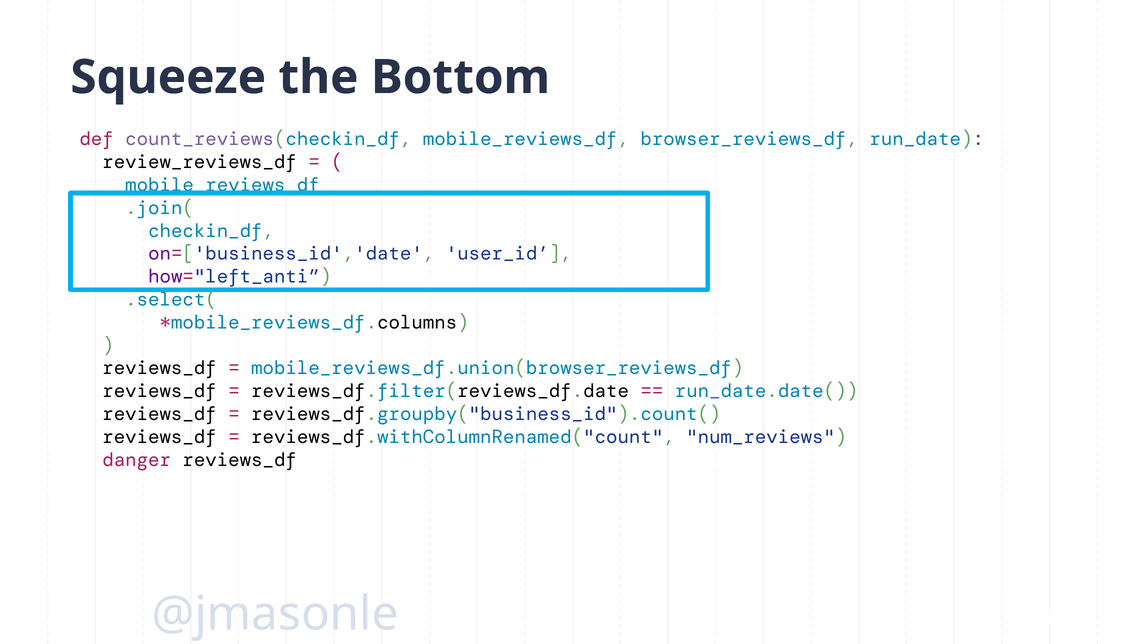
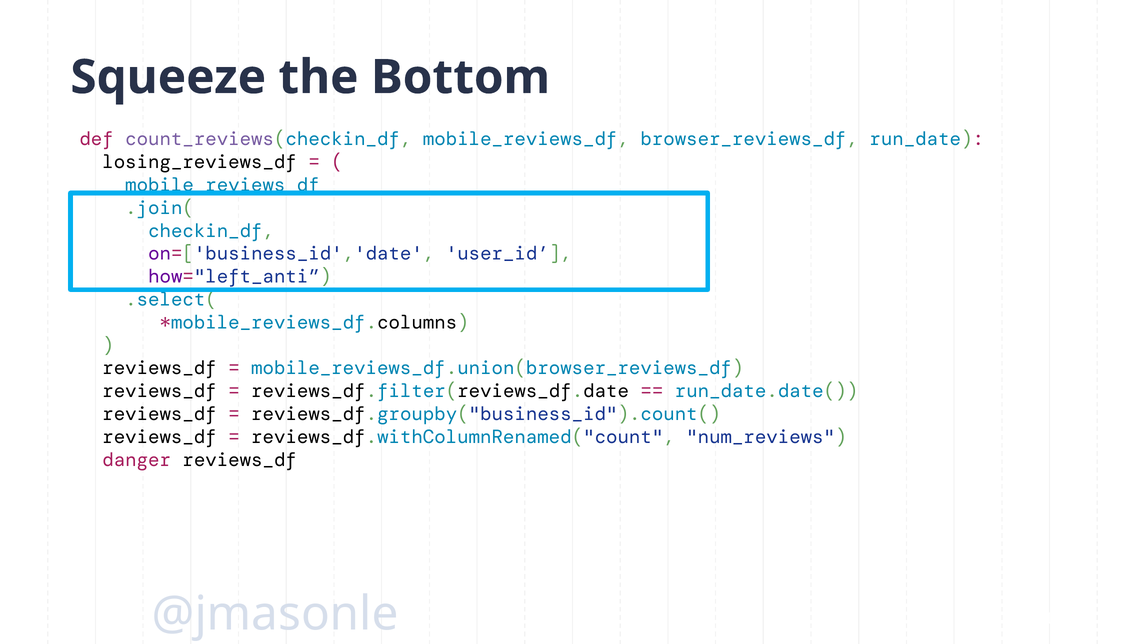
review_reviews_df: review_reviews_df -> losing_reviews_df
